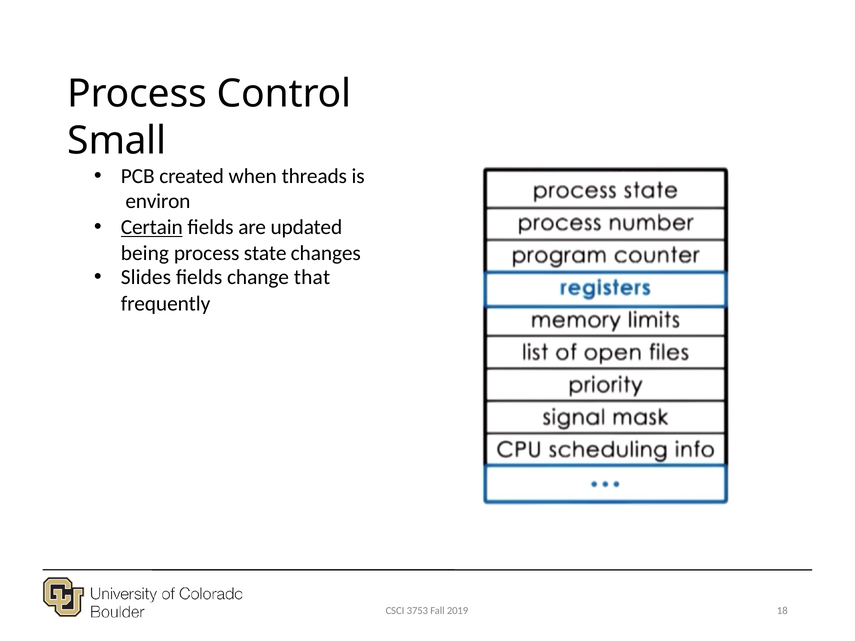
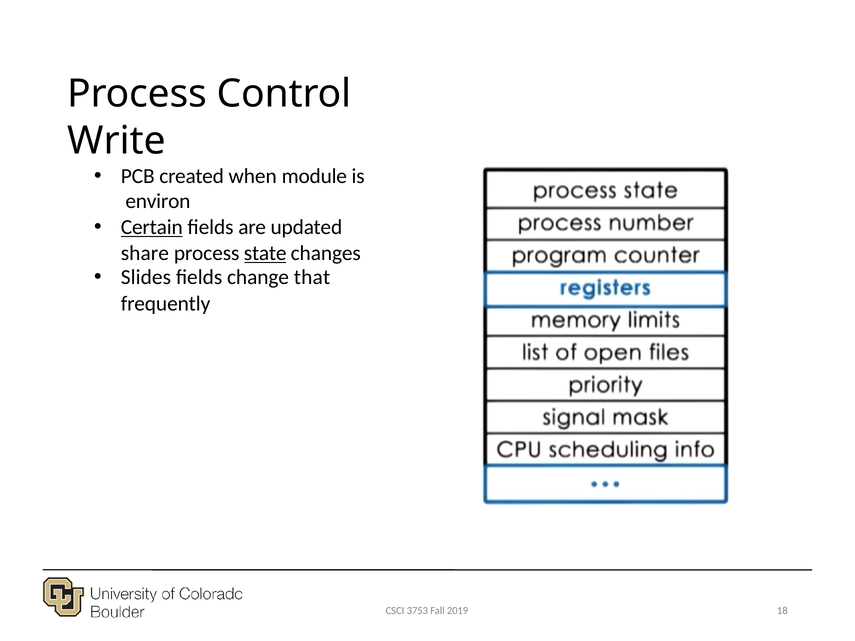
Small: Small -> Write
threads: threads -> module
being: being -> share
state underline: none -> present
